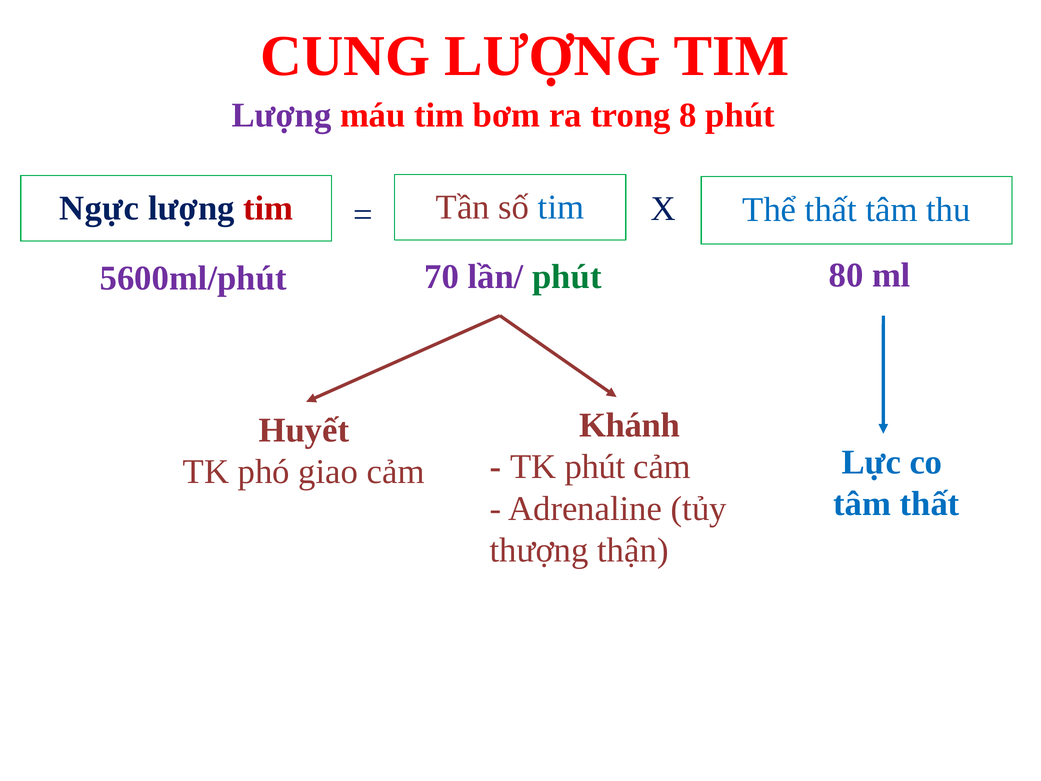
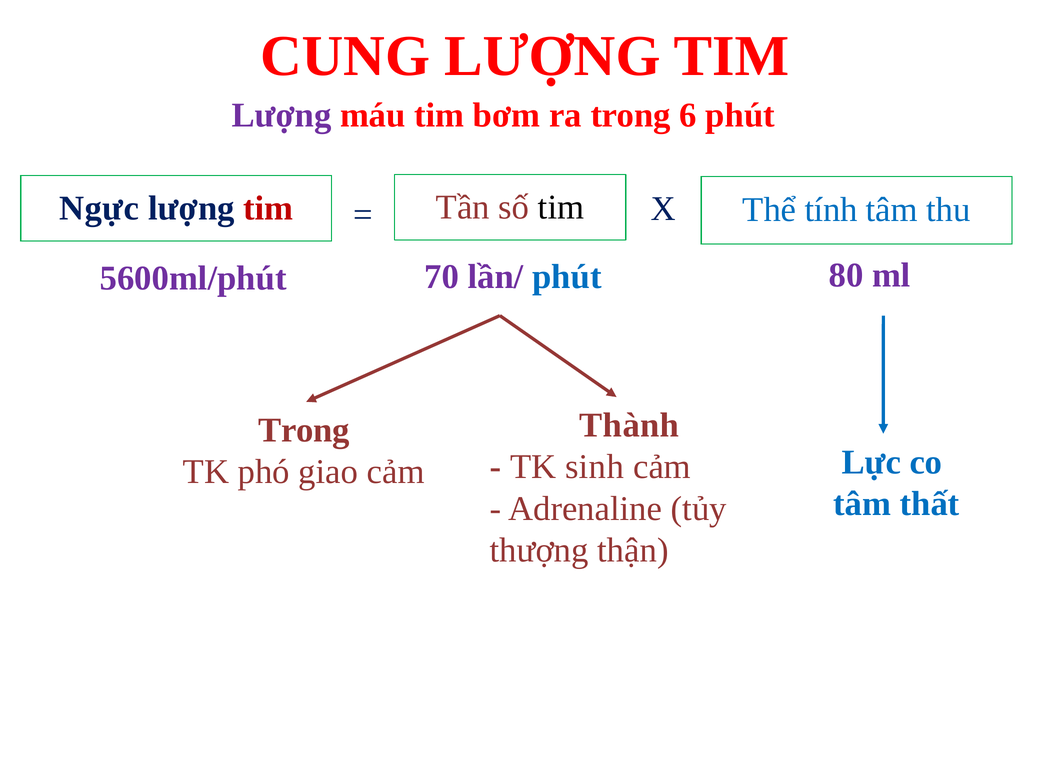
8: 8 -> 6
tim at (561, 207) colour: blue -> black
Thể thất: thất -> tính
phút at (567, 276) colour: green -> blue
Khánh: Khánh -> Thành
Huyết at (304, 430): Huyết -> Trong
TK phút: phút -> sinh
